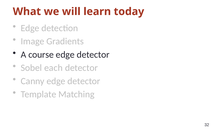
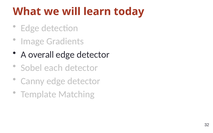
course: course -> overall
